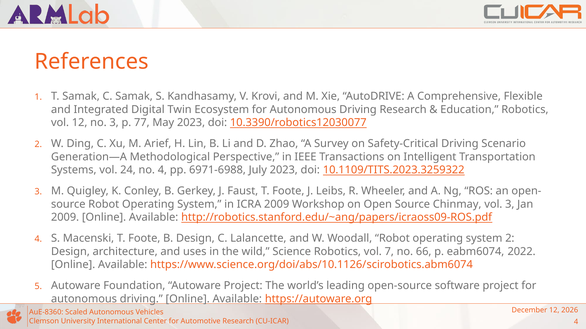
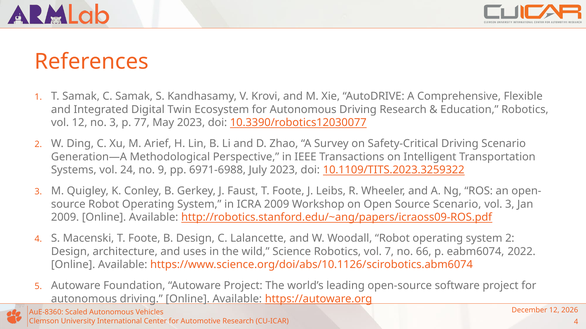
no 4: 4 -> 9
Source Chinmay: Chinmay -> Scenario
